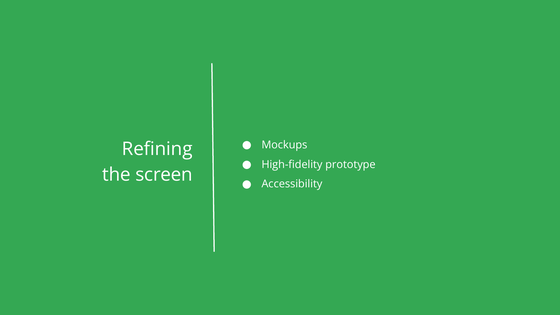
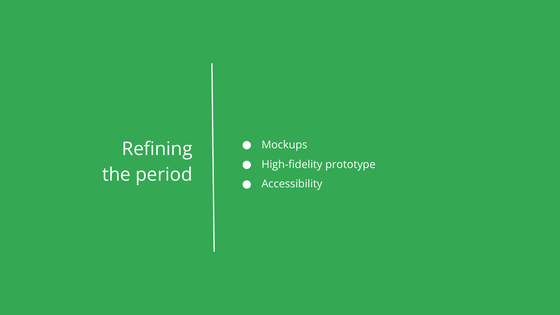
screen: screen -> period
